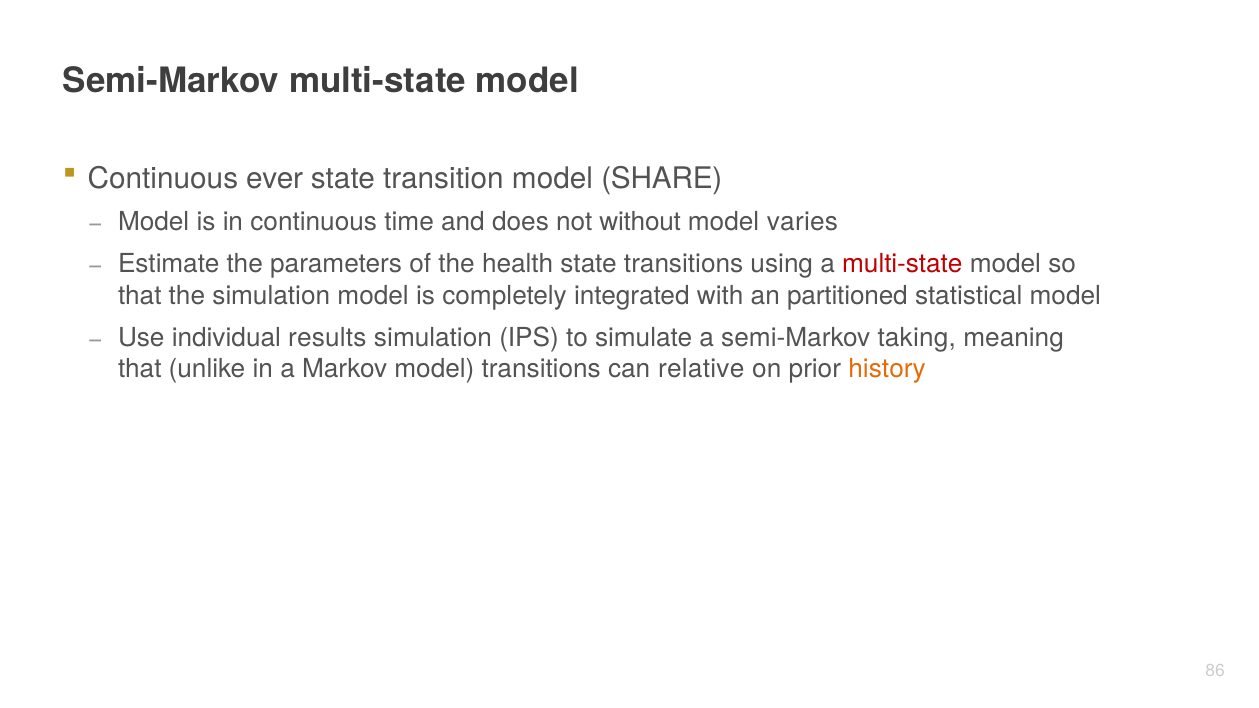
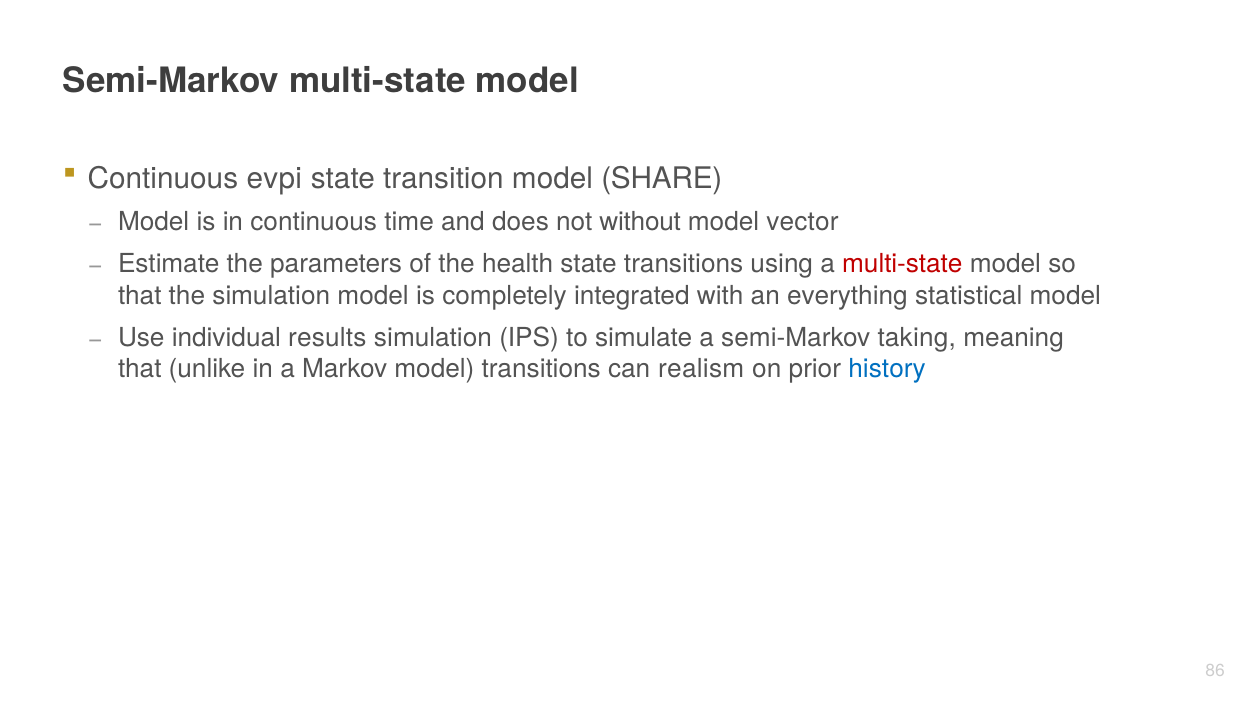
ever: ever -> evpi
varies: varies -> vector
partitioned: partitioned -> everything
relative: relative -> realism
history colour: orange -> blue
